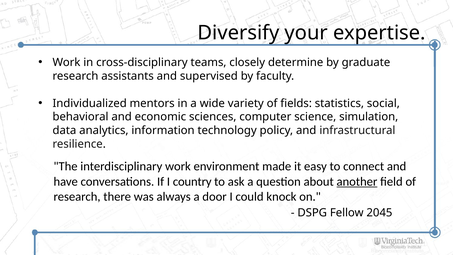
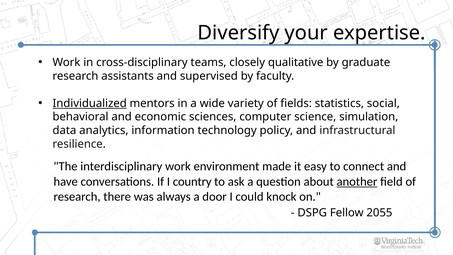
determine: determine -> qualitative
Individualized underline: none -> present
2045: 2045 -> 2055
